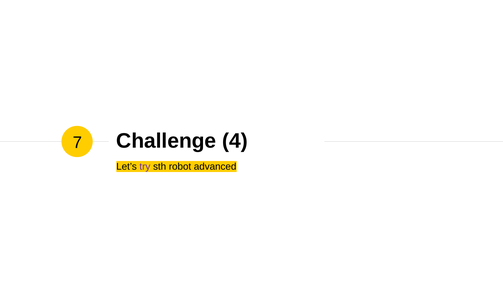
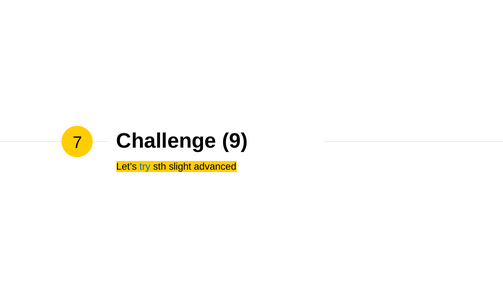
4: 4 -> 9
try colour: purple -> blue
robot: robot -> slight
